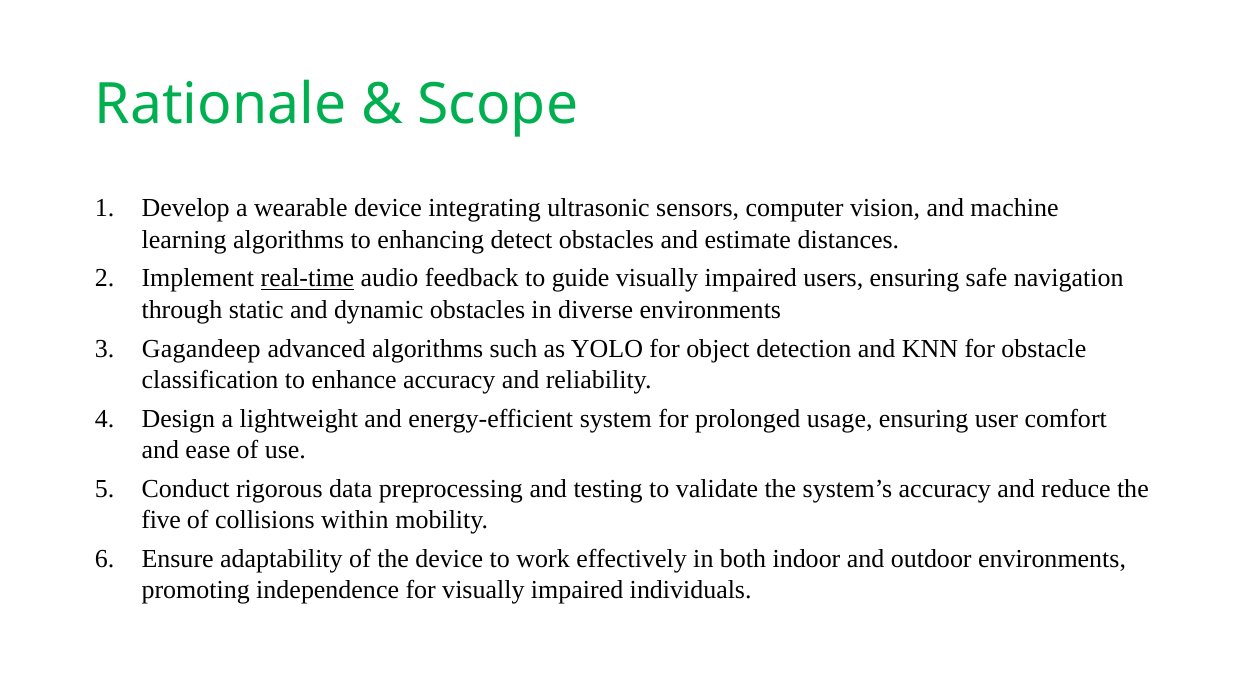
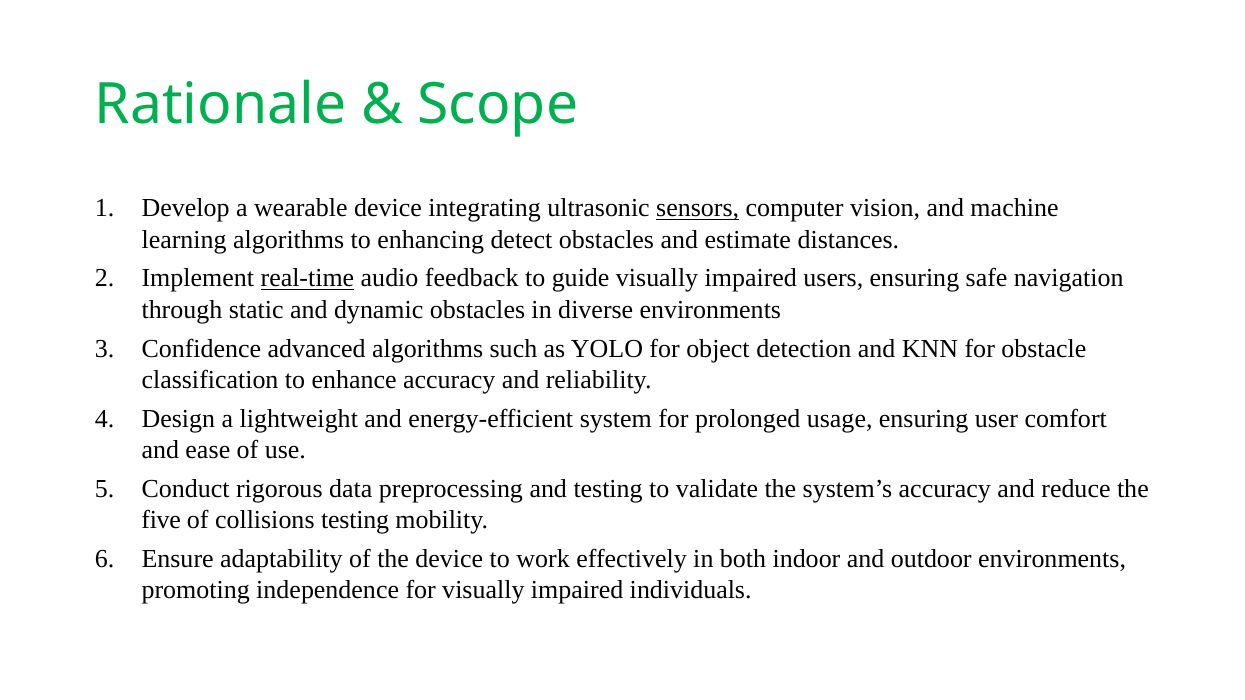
sensors underline: none -> present
Gagandeep: Gagandeep -> Confidence
collisions within: within -> testing
